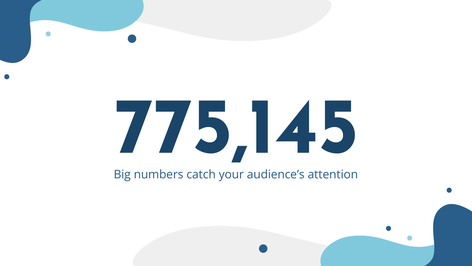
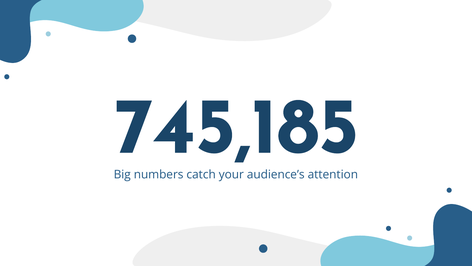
775,145: 775,145 -> 745,185
